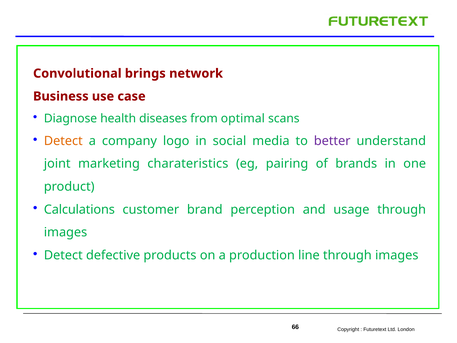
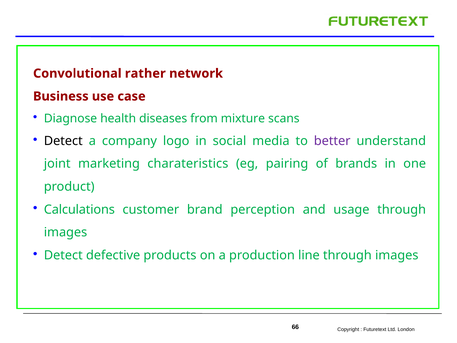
brings: brings -> rather
optimal: optimal -> mixture
Detect at (63, 141) colour: orange -> black
